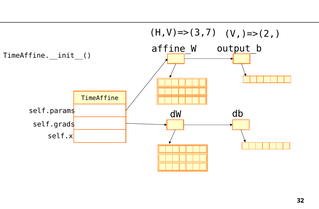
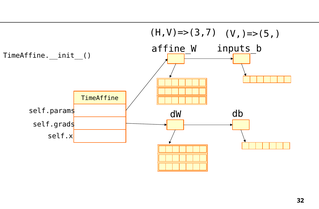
V,)=>(2: V,)=>(2 -> V,)=>(5
output_b: output_b -> inputs_b
